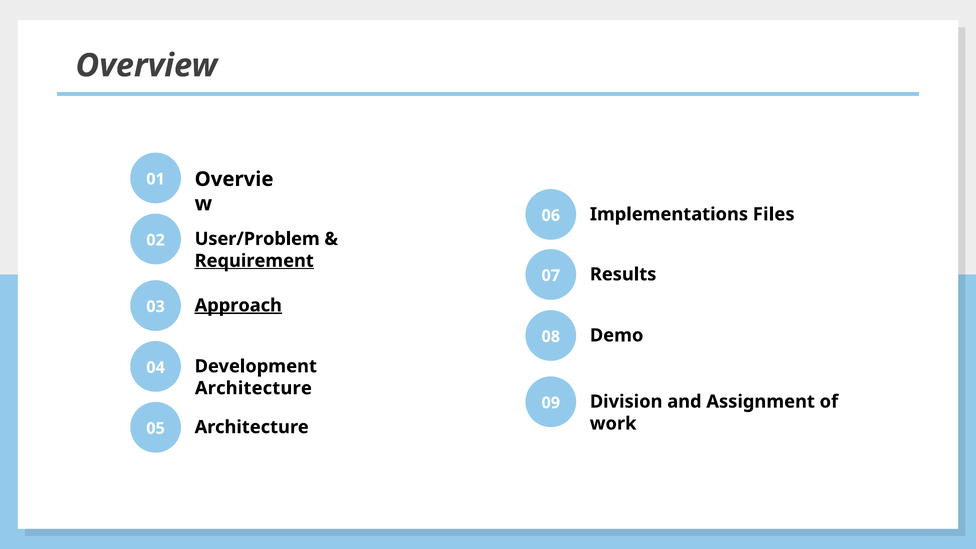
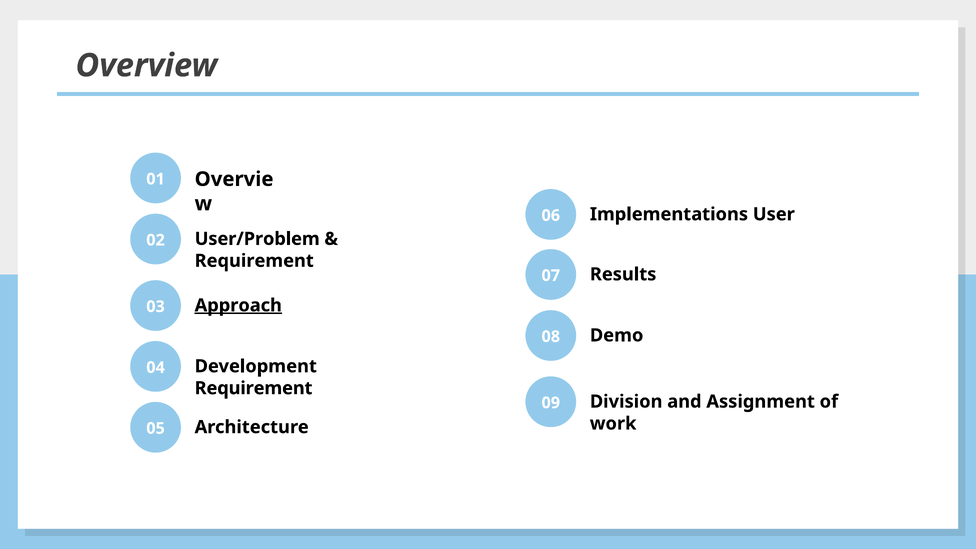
Files: Files -> User
Requirement at (254, 261) underline: present -> none
Architecture at (253, 388): Architecture -> Requirement
